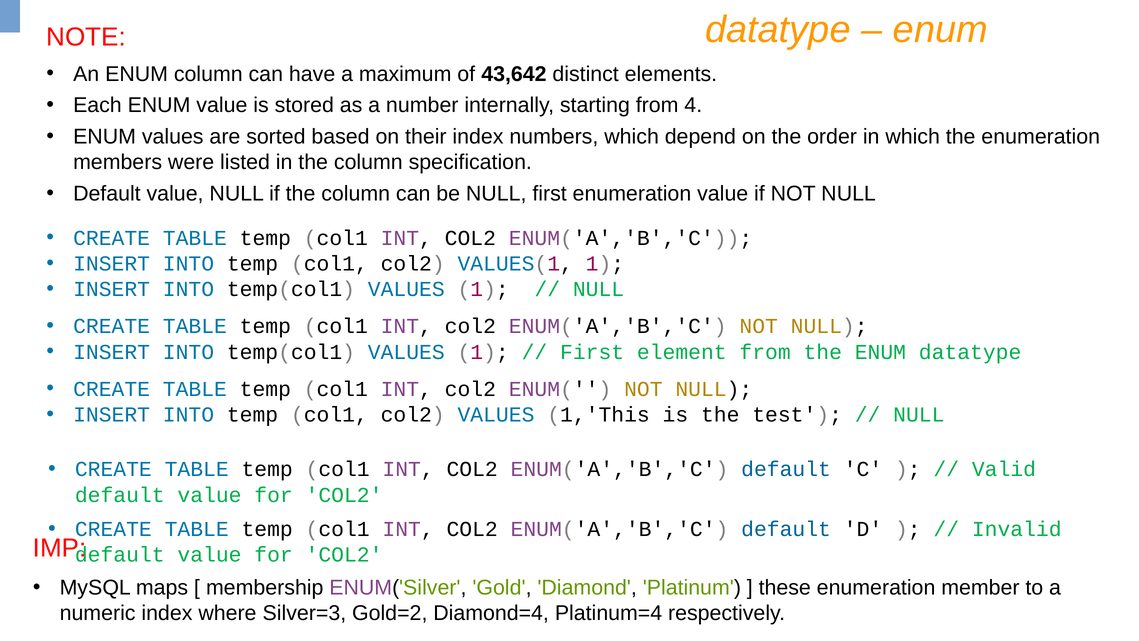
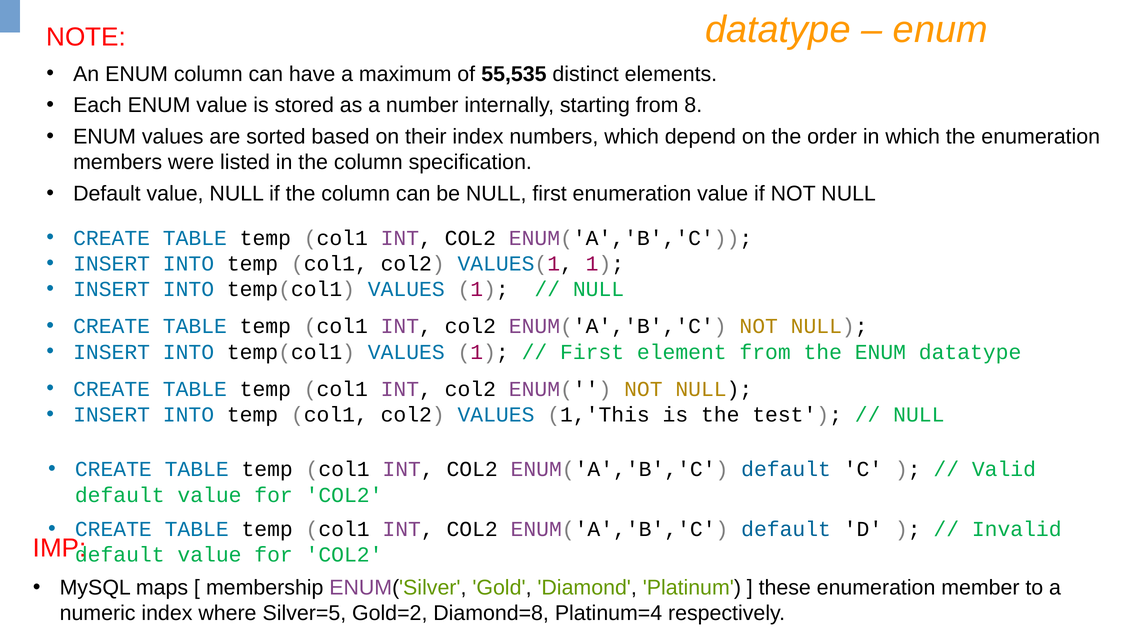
43,642: 43,642 -> 55,535
4: 4 -> 8
Silver=3: Silver=3 -> Silver=5
Diamond=4: Diamond=4 -> Diamond=8
